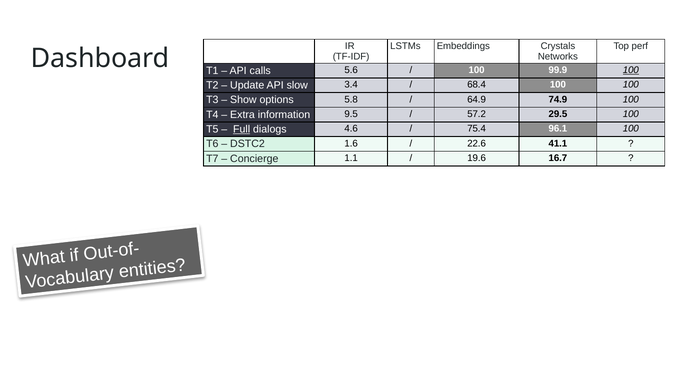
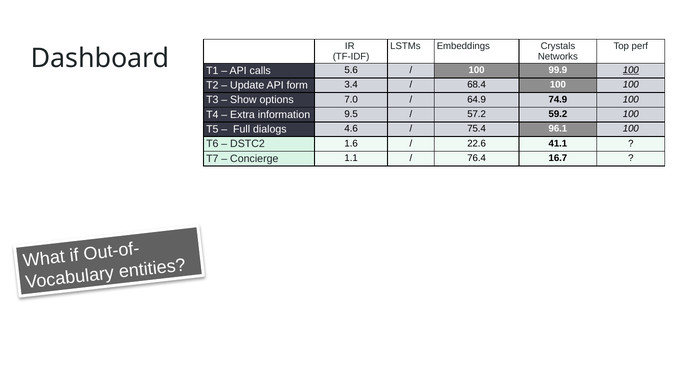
slow: slow -> form
5.8: 5.8 -> 7.0
29.5: 29.5 -> 59.2
Full underline: present -> none
19.6: 19.6 -> 76.4
